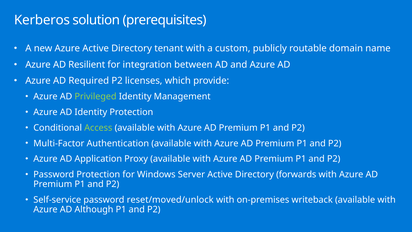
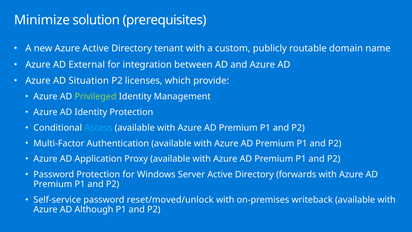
Kerberos: Kerberos -> Minimize
Resilient: Resilient -> External
Required: Required -> Situation
Access colour: light green -> light blue
